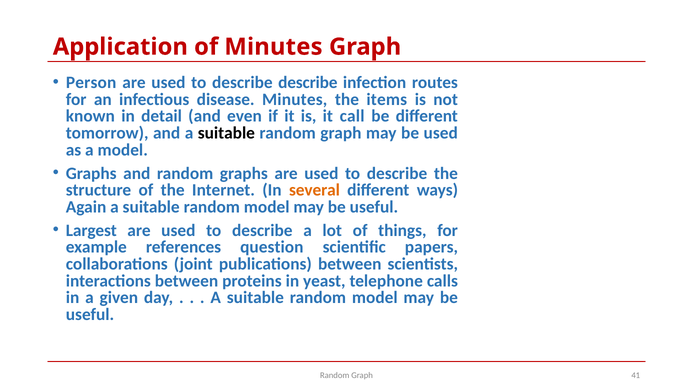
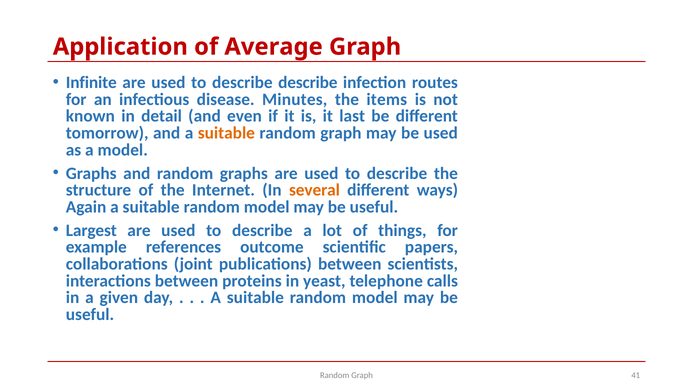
of Minutes: Minutes -> Average
Person: Person -> Infinite
call: call -> last
suitable at (226, 133) colour: black -> orange
question: question -> outcome
